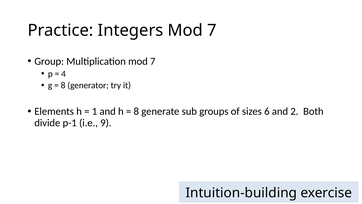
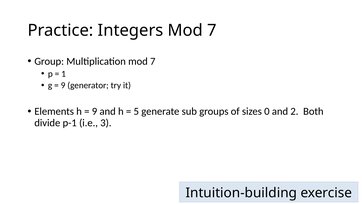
4: 4 -> 1
8 at (63, 85): 8 -> 9
1 at (95, 111): 1 -> 9
8 at (136, 111): 8 -> 5
6: 6 -> 0
9: 9 -> 3
